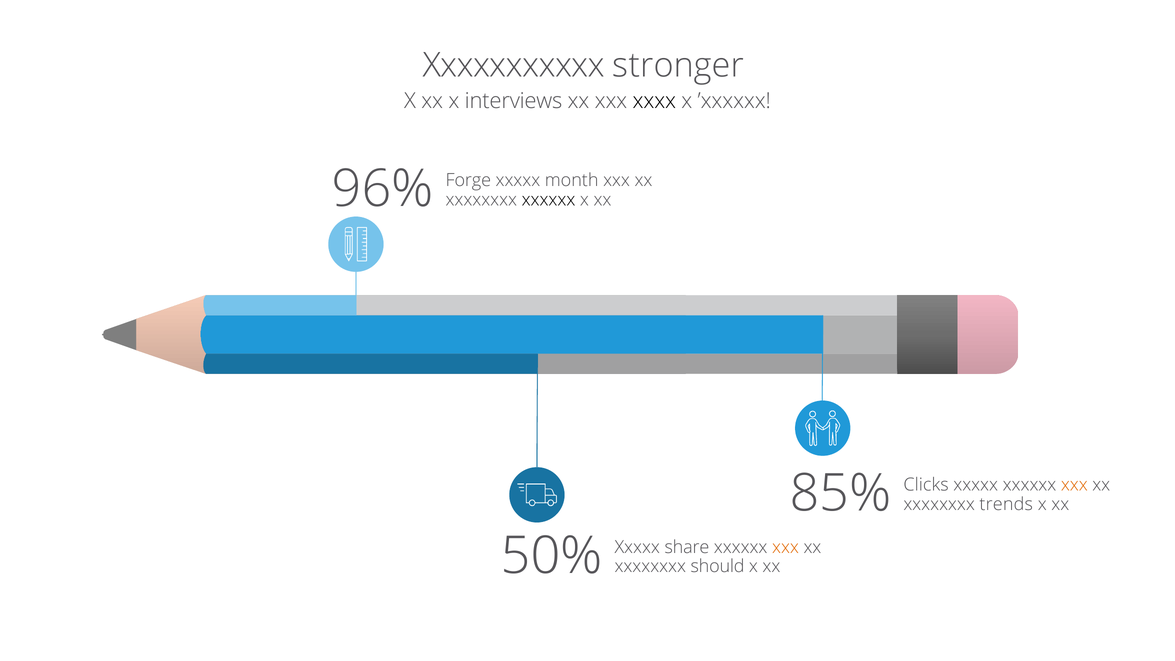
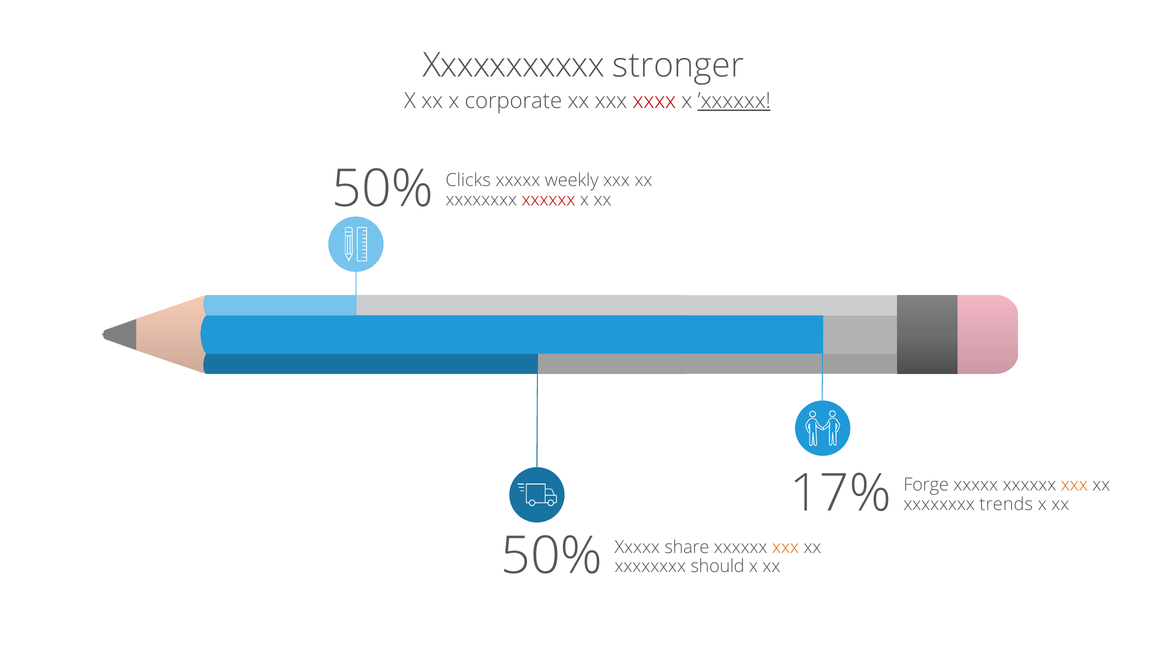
interviews: interviews -> corporate
xxxx colour: black -> red
’xxxxxx underline: none -> present
96% at (383, 189): 96% -> 50%
Forge: Forge -> Clicks
month: month -> weekly
xxxxxx at (549, 200) colour: black -> red
85%: 85% -> 17%
Clicks: Clicks -> Forge
